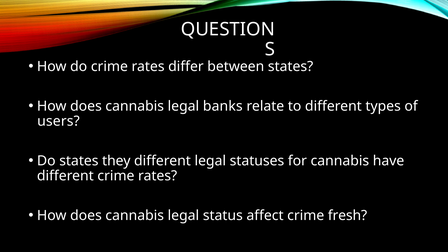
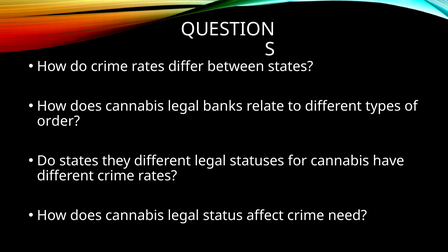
users: users -> order
fresh: fresh -> need
